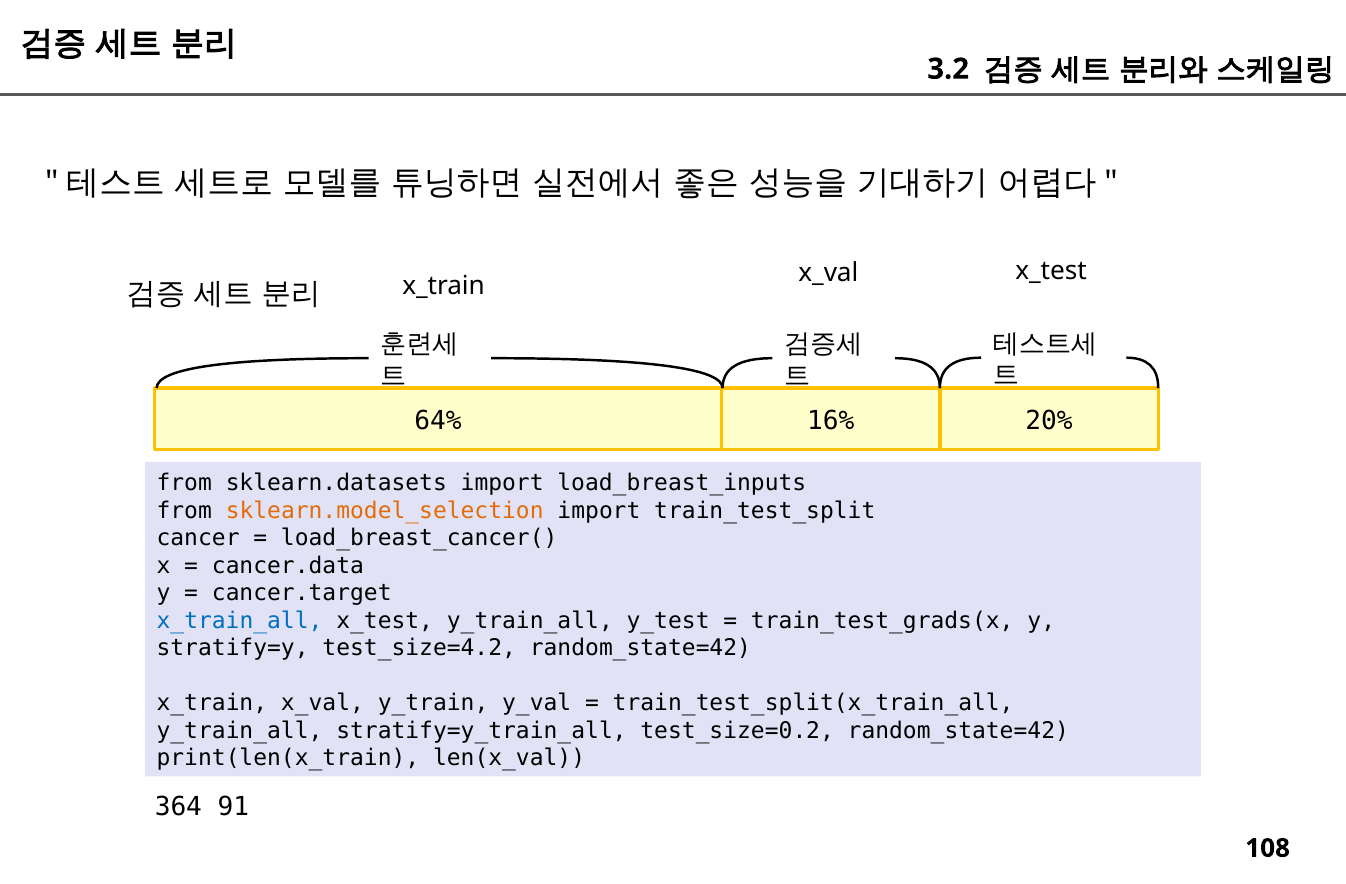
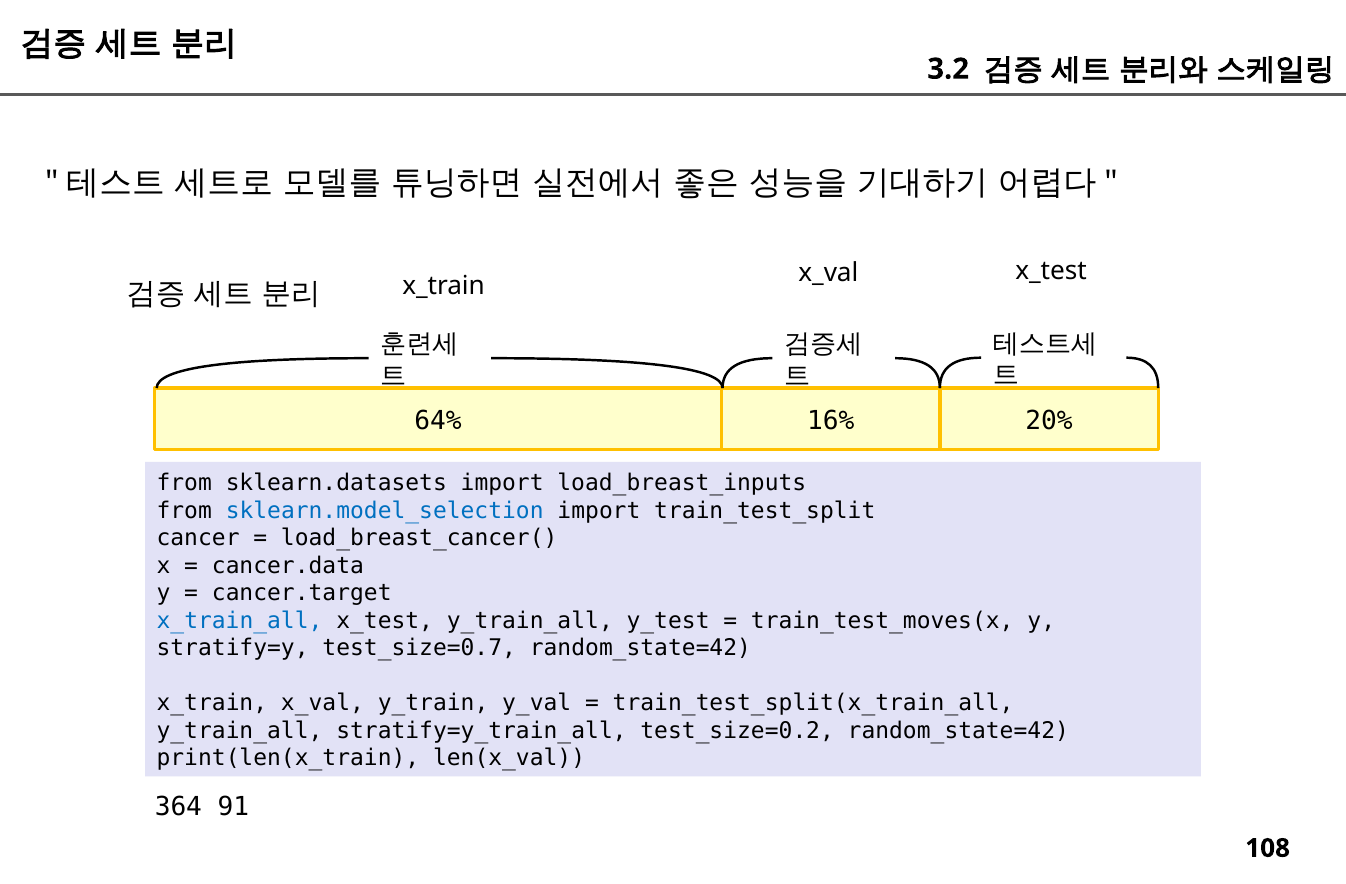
sklearn.model_selection colour: orange -> blue
train_test_grads(x: train_test_grads(x -> train_test_moves(x
test_size=4.2: test_size=4.2 -> test_size=0.7
